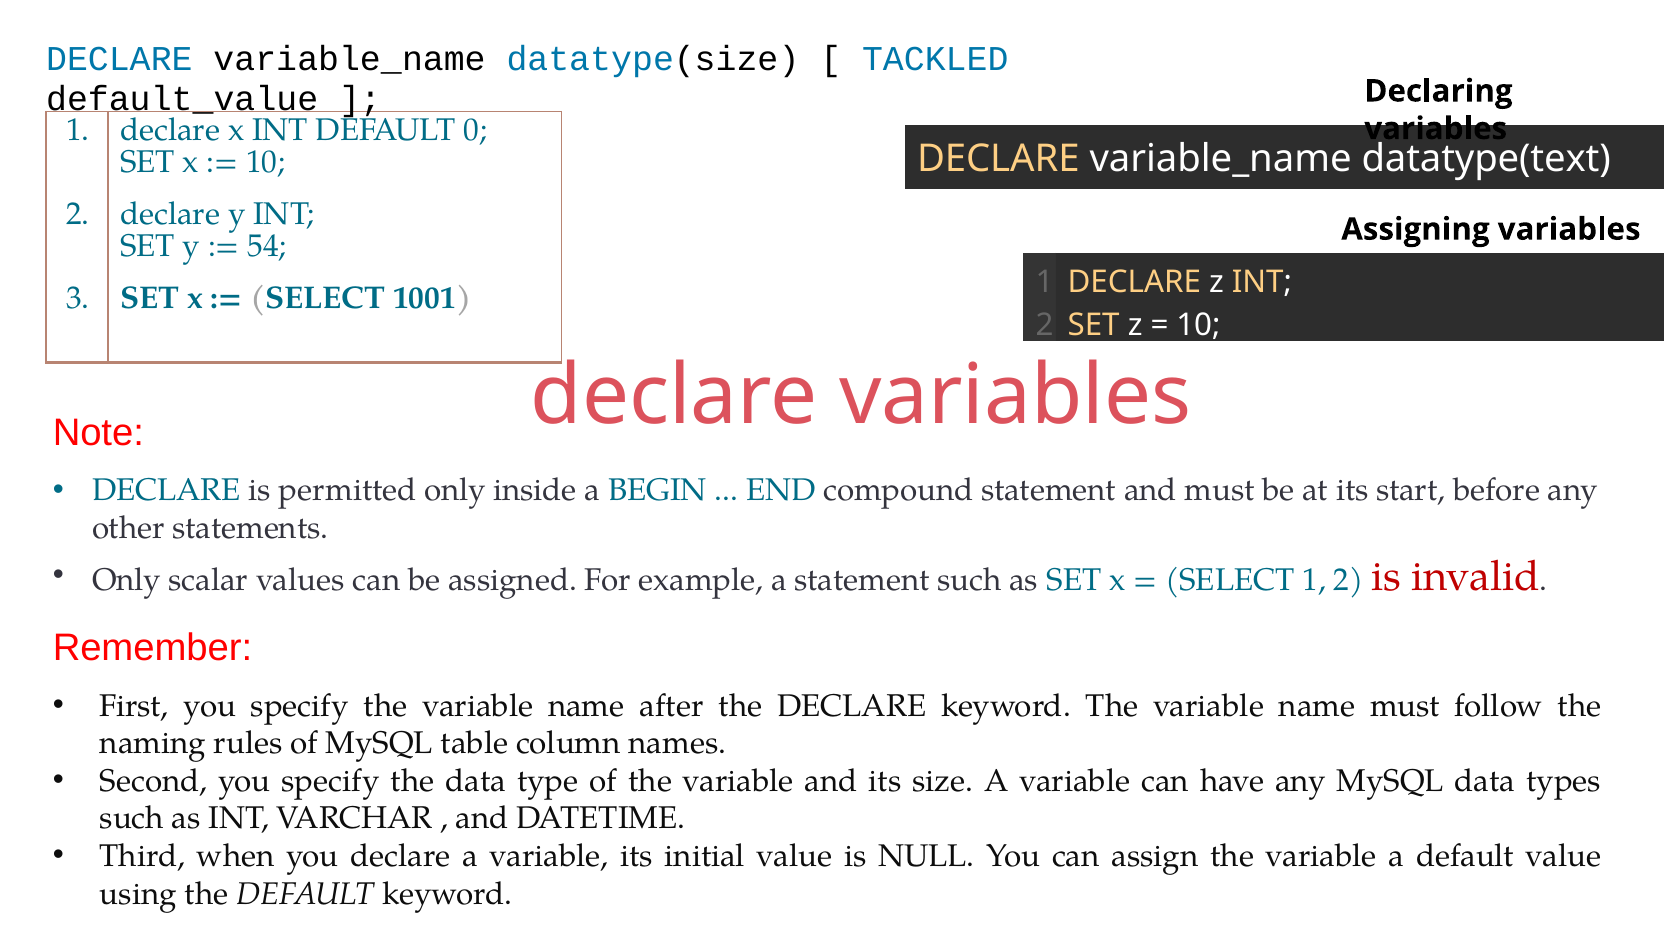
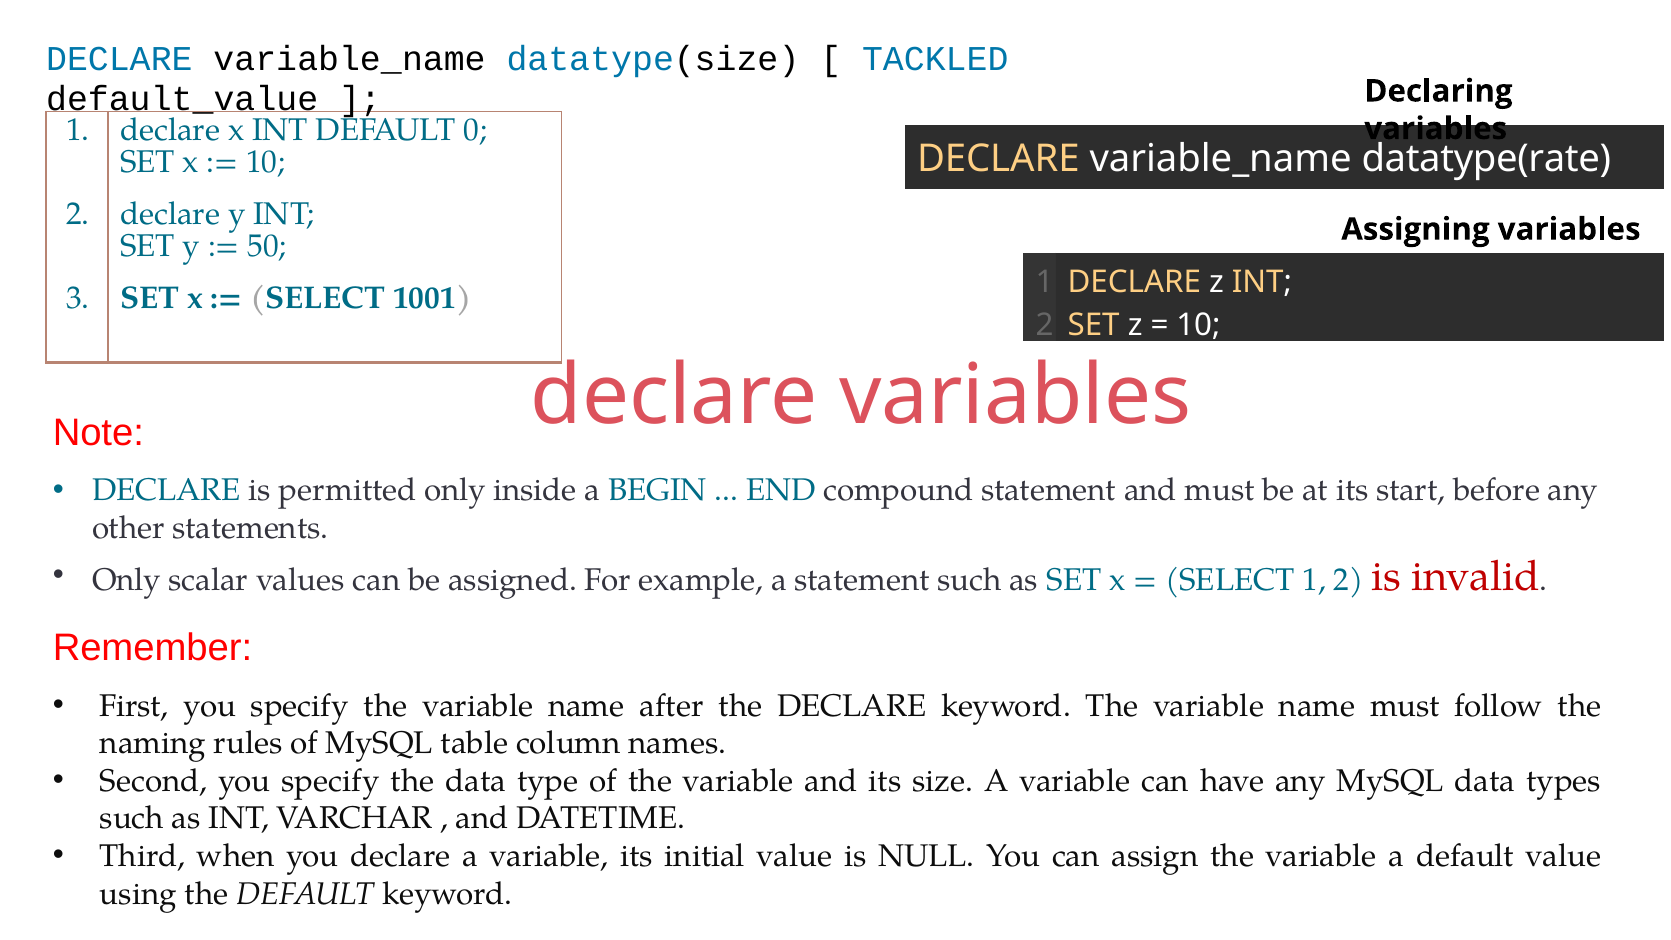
datatype(text: datatype(text -> datatype(rate
54: 54 -> 50
